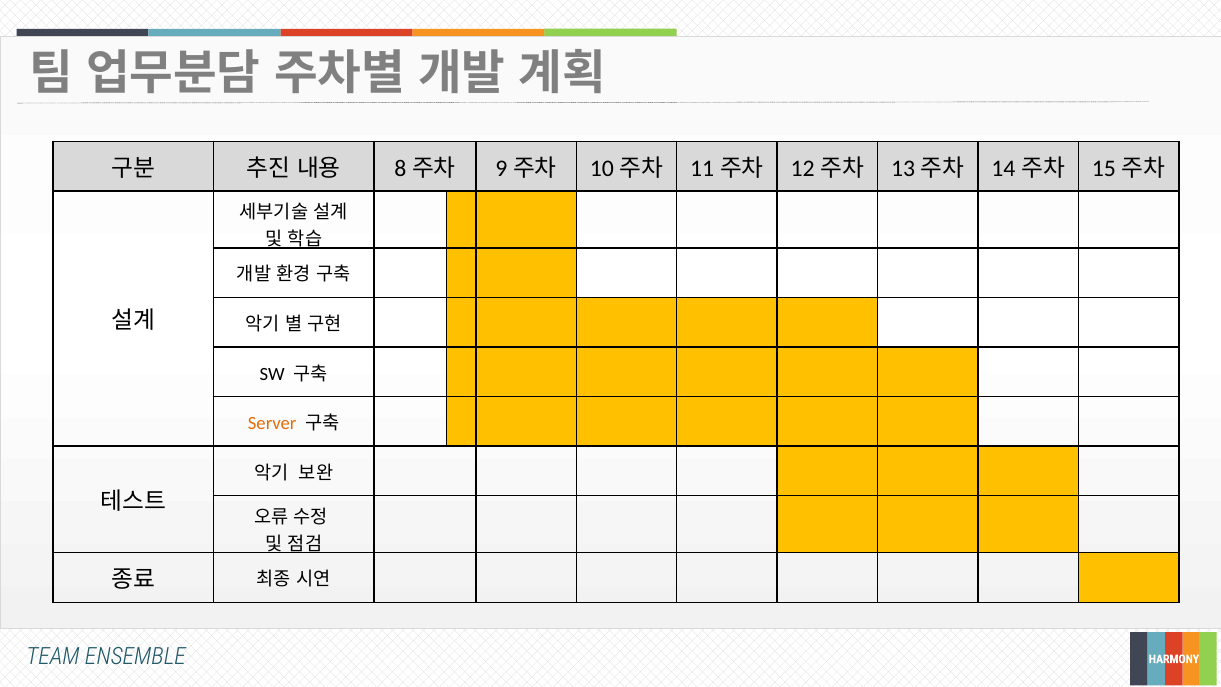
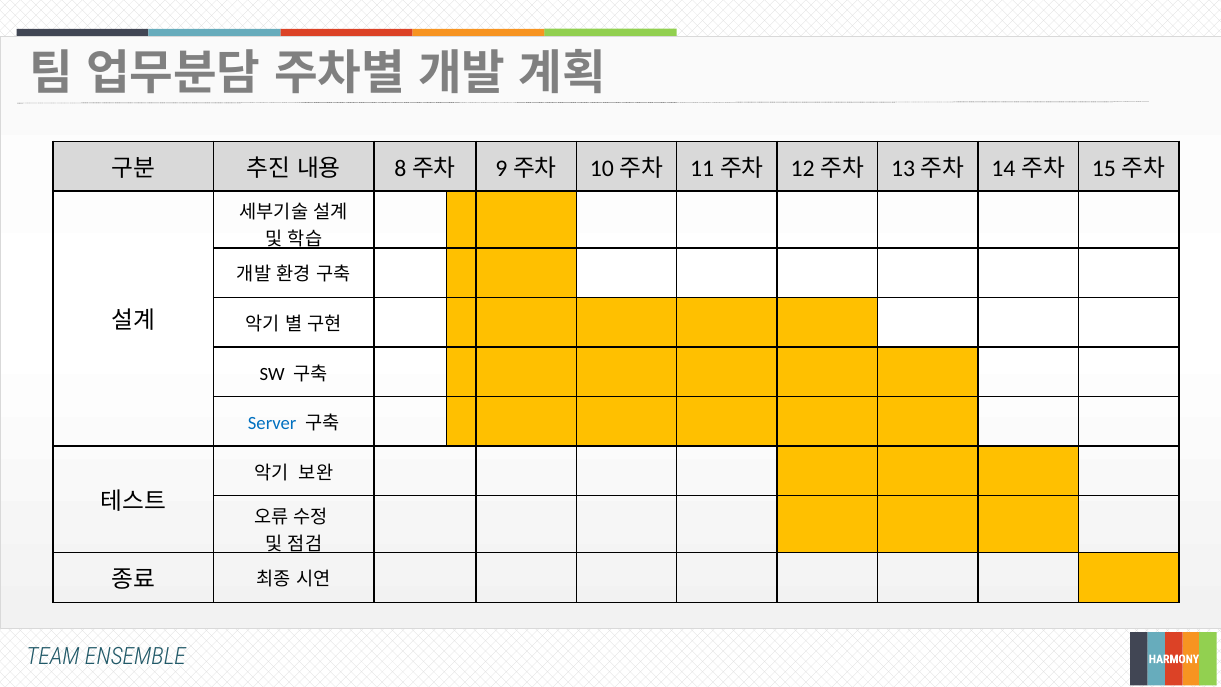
Server colour: orange -> blue
